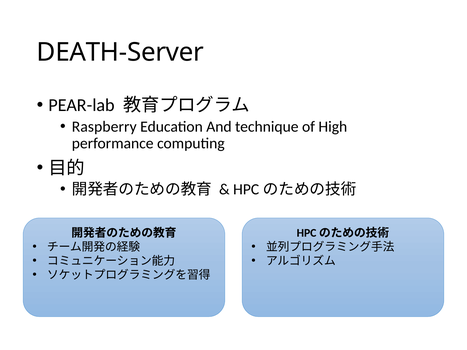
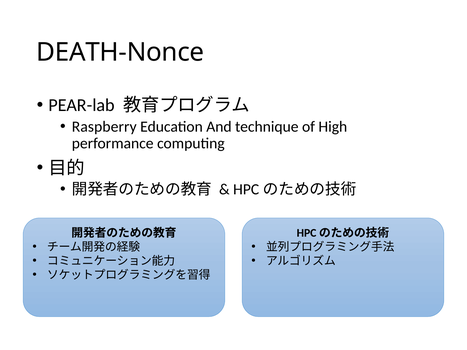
DEATH-Server: DEATH-Server -> DEATH-Nonce
